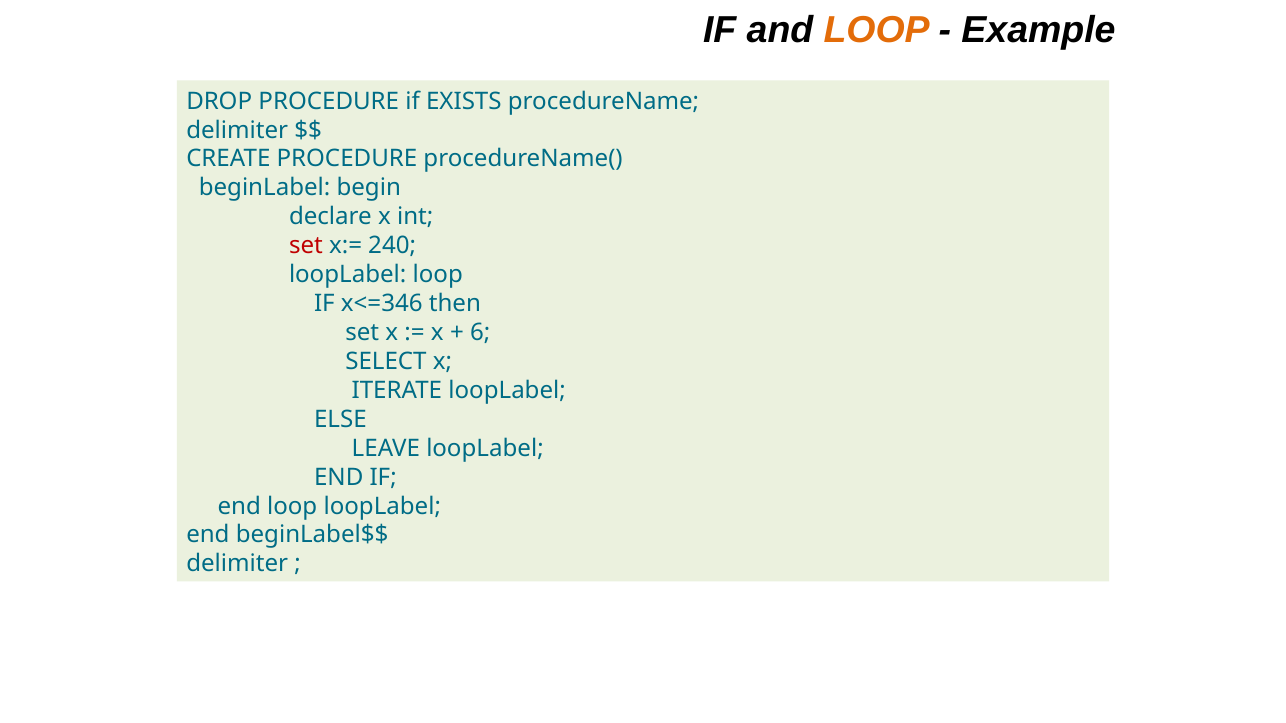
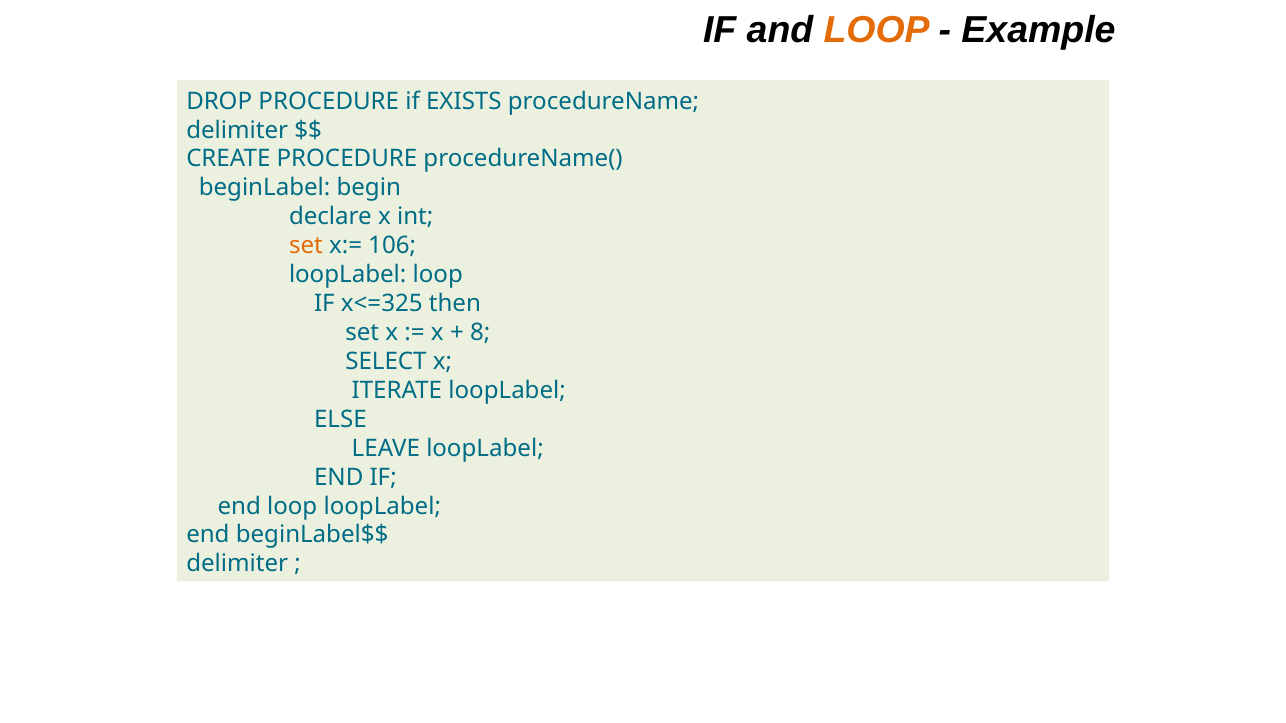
set at (306, 246) colour: red -> orange
240: 240 -> 106
x<=346: x<=346 -> x<=325
6: 6 -> 8
